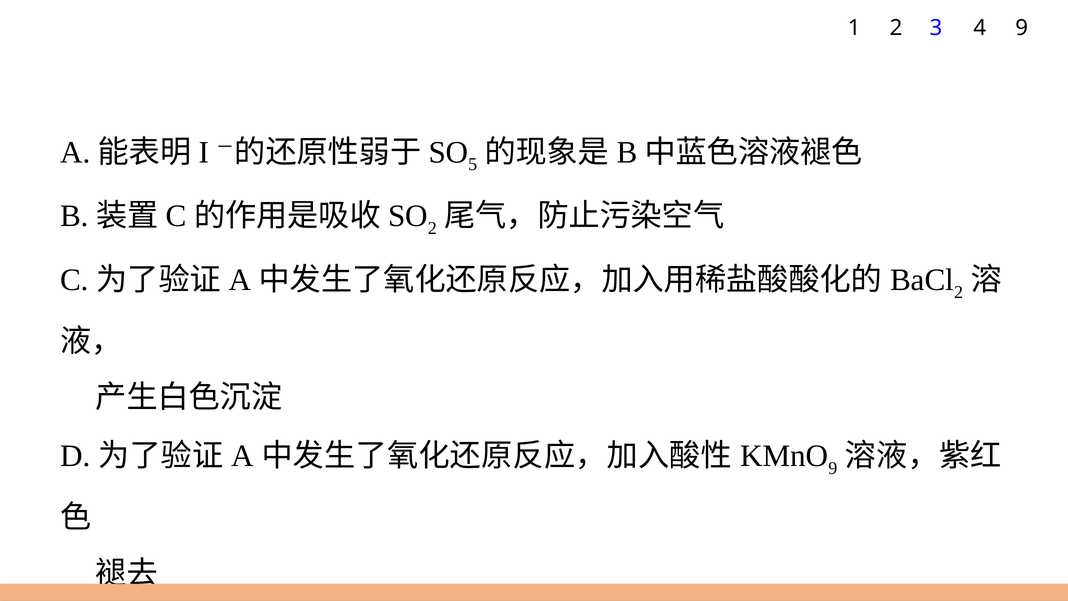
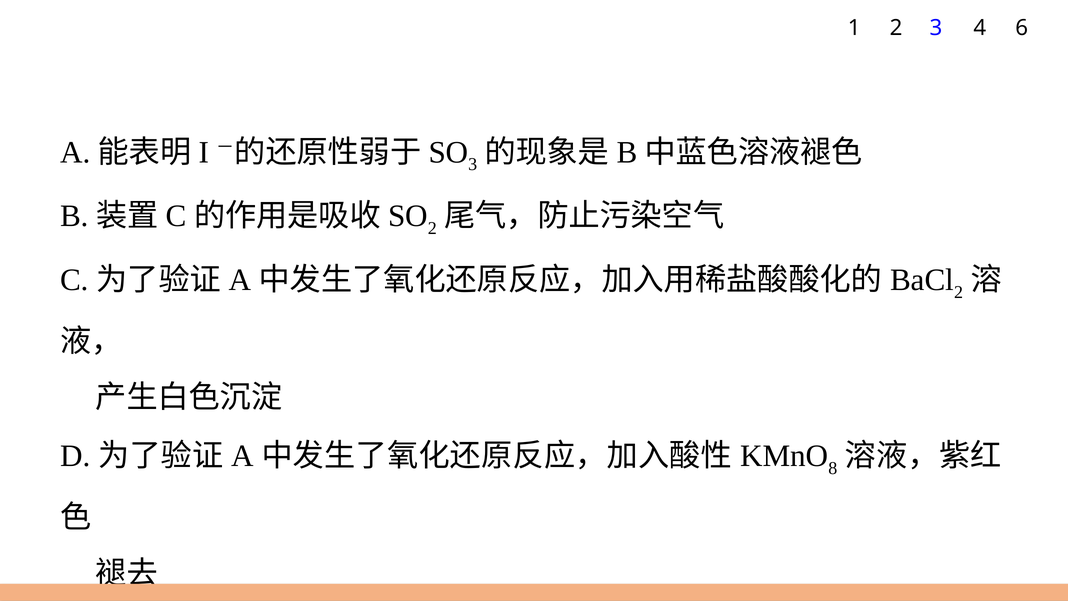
4 9: 9 -> 6
5 at (473, 165): 5 -> 3
9 at (833, 468): 9 -> 8
